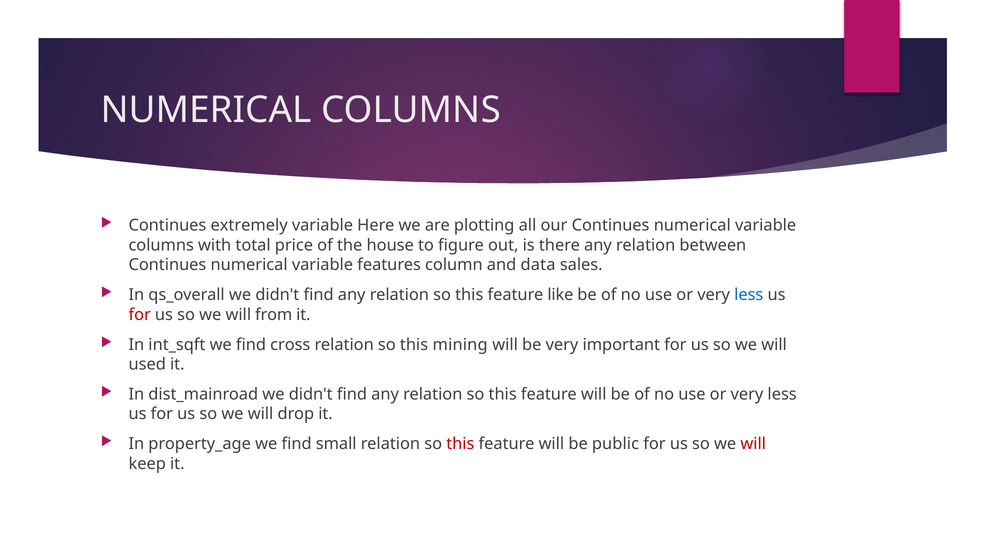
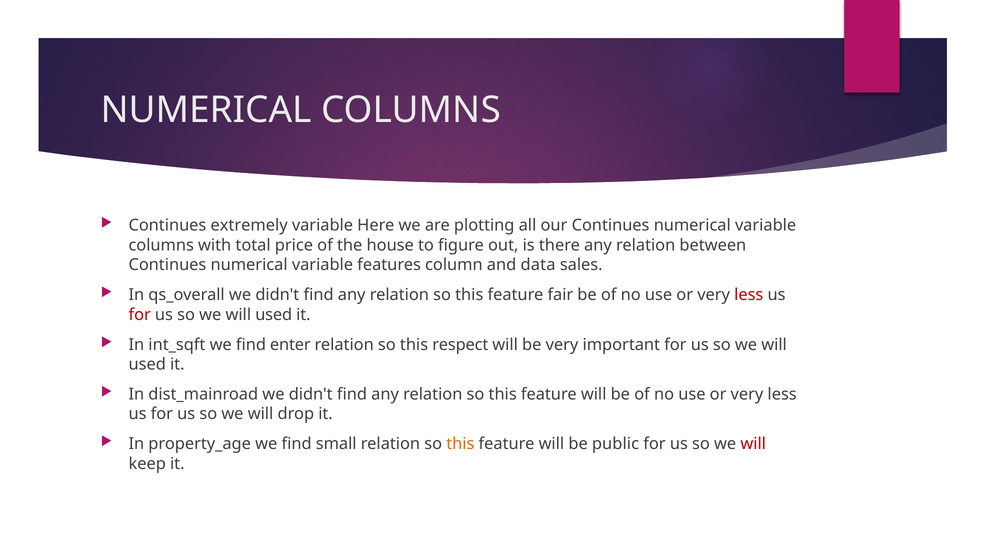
like: like -> fair
less at (749, 295) colour: blue -> red
from at (274, 314): from -> used
cross: cross -> enter
mining: mining -> respect
this at (460, 444) colour: red -> orange
